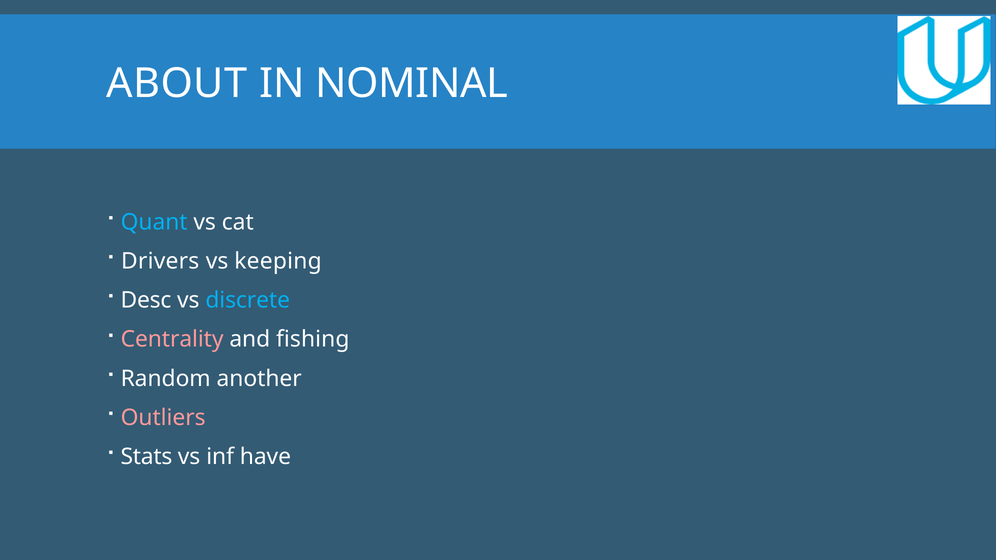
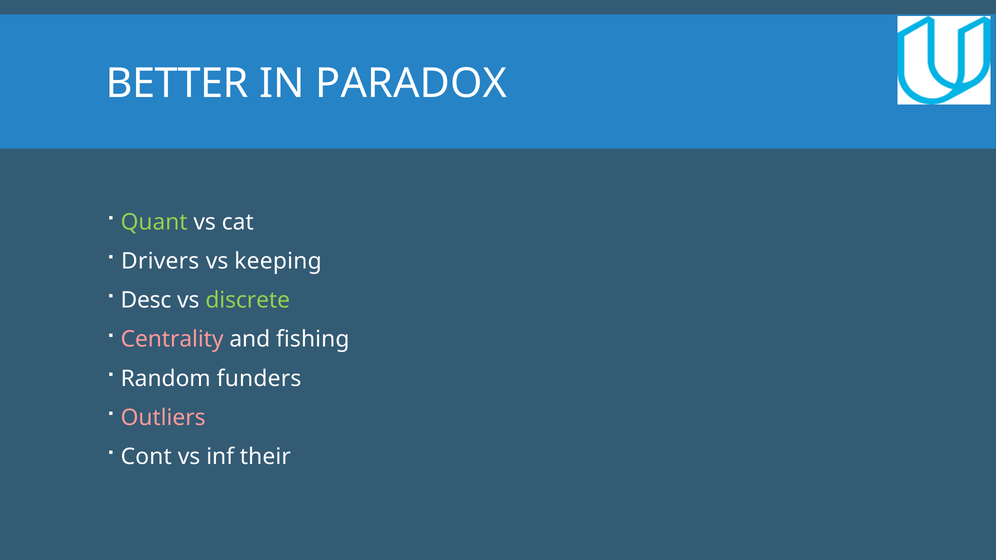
ABOUT: ABOUT -> BETTER
NOMINAL: NOMINAL -> PARADOX
Quant colour: light blue -> light green
discrete colour: light blue -> light green
another: another -> funders
Stats: Stats -> Cont
have: have -> their
